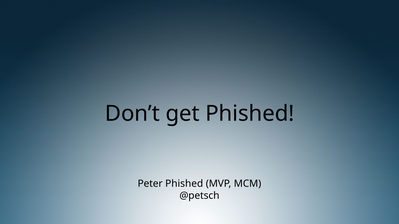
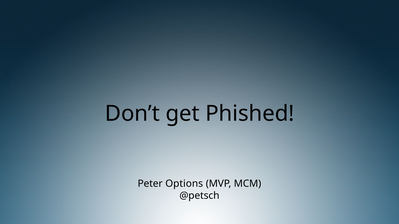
Peter Phished: Phished -> Options
